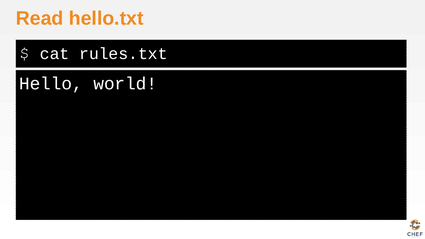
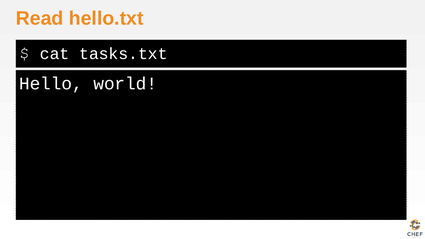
rules.txt: rules.txt -> tasks.txt
